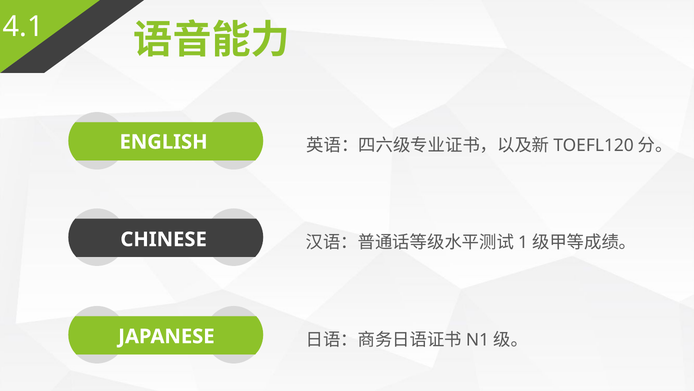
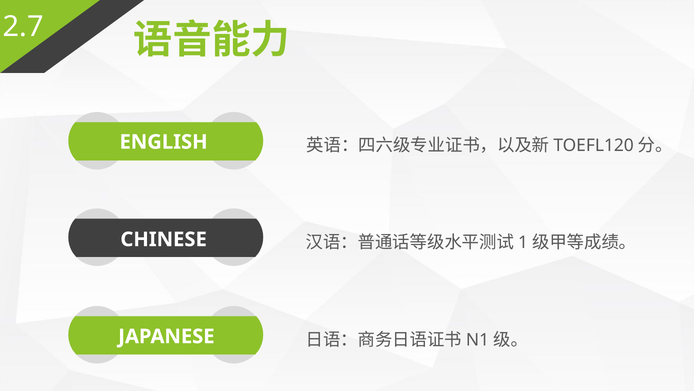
4.1: 4.1 -> 2.7
